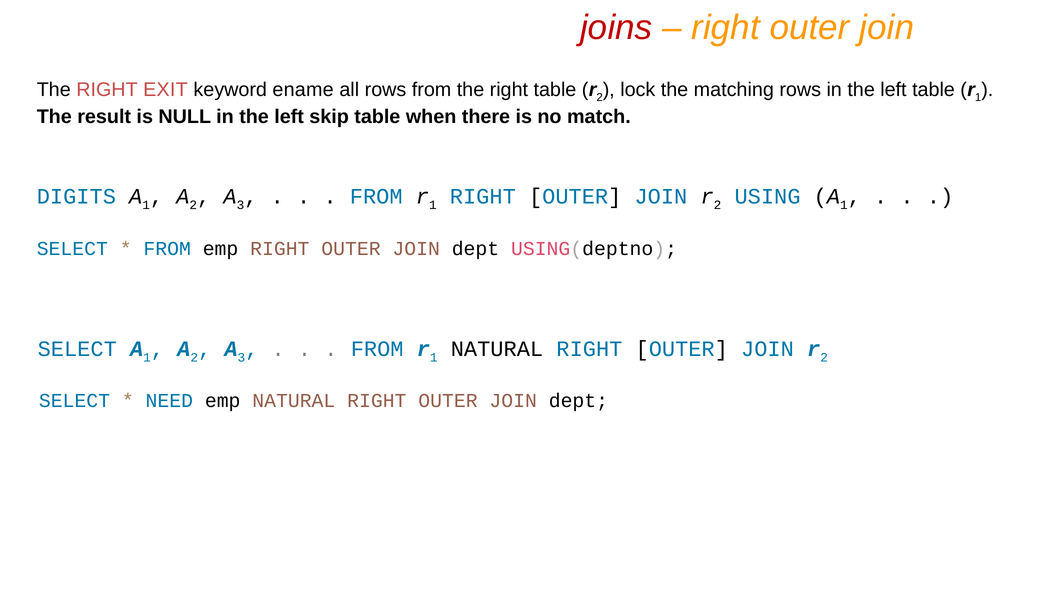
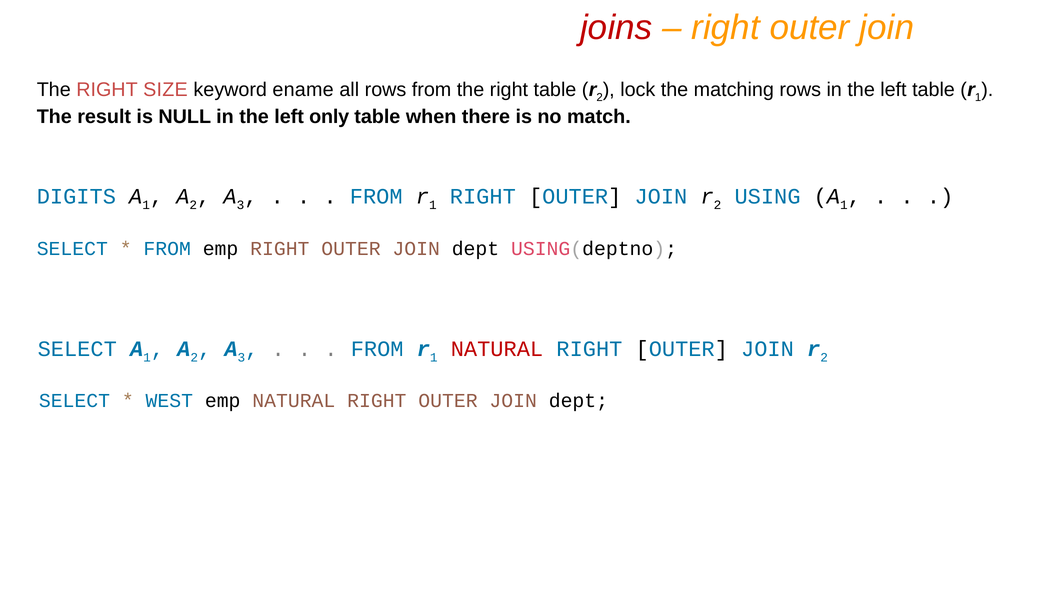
EXIT: EXIT -> SIZE
skip: skip -> only
NATURAL at (497, 349) colour: black -> red
NEED: NEED -> WEST
